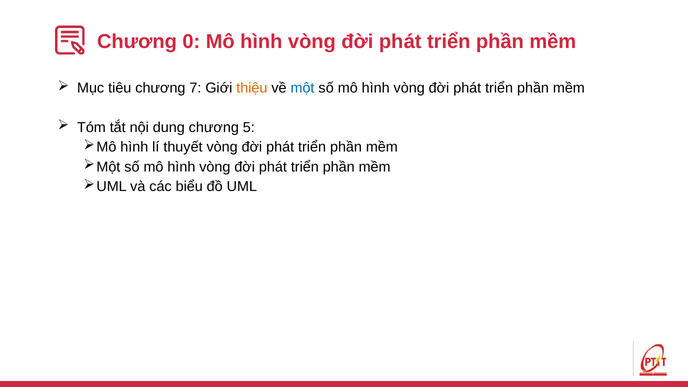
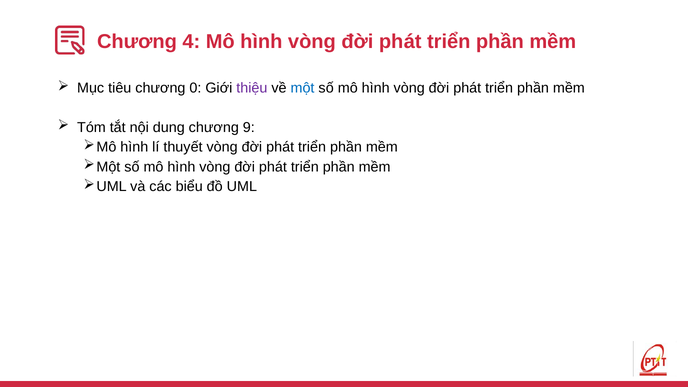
0: 0 -> 4
7: 7 -> 0
thiệu colour: orange -> purple
5: 5 -> 9
